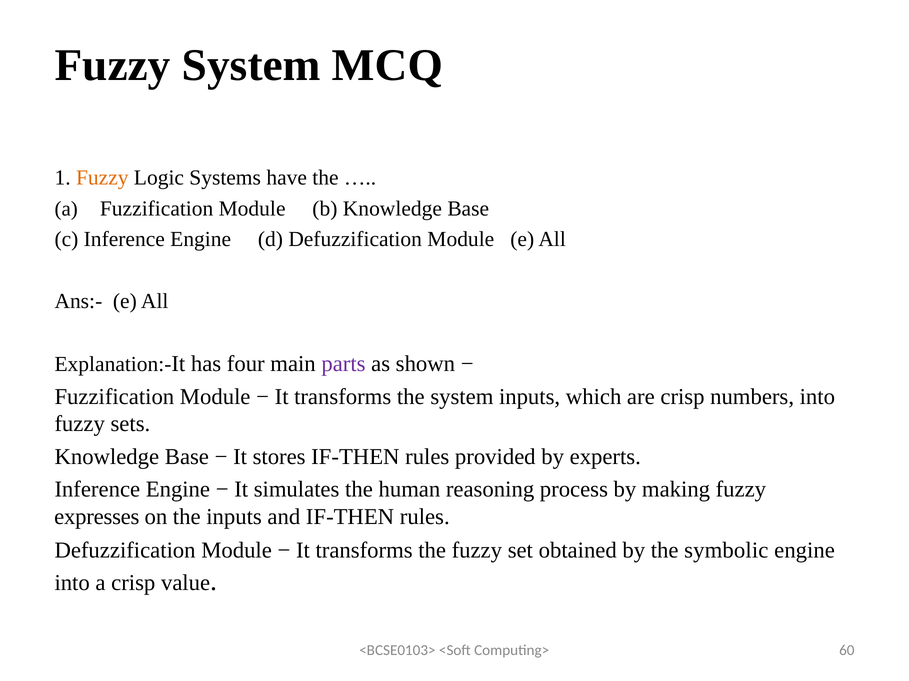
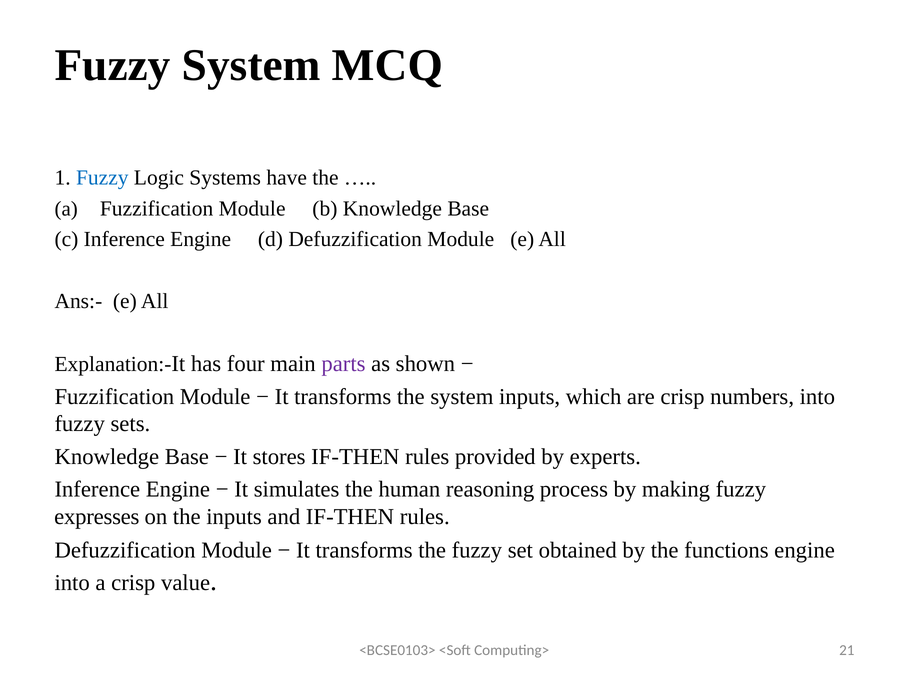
Fuzzy at (102, 178) colour: orange -> blue
symbolic: symbolic -> functions
60: 60 -> 21
